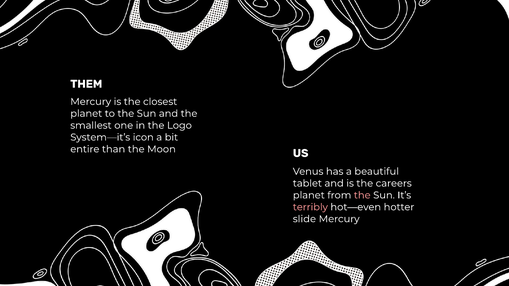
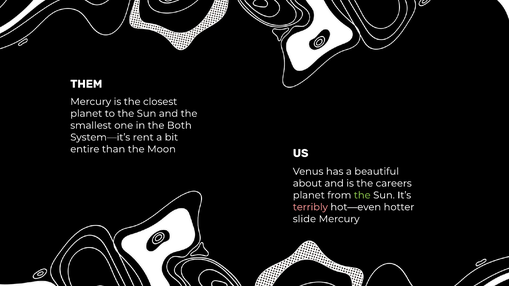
Logo: Logo -> Both
icon: icon -> rent
tablet: tablet -> about
the at (362, 195) colour: pink -> light green
